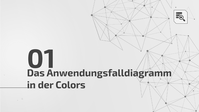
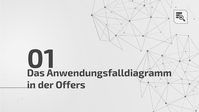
Colors: Colors -> Offers
